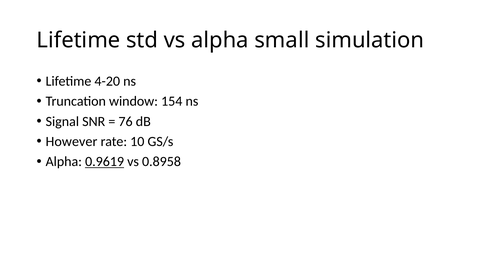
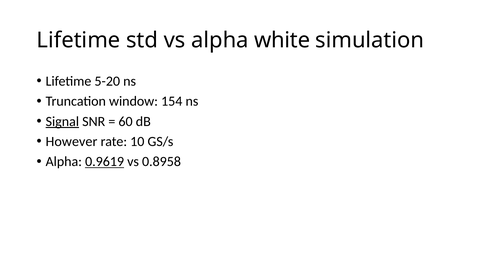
small: small -> white
4-20: 4-20 -> 5-20
Signal underline: none -> present
76: 76 -> 60
